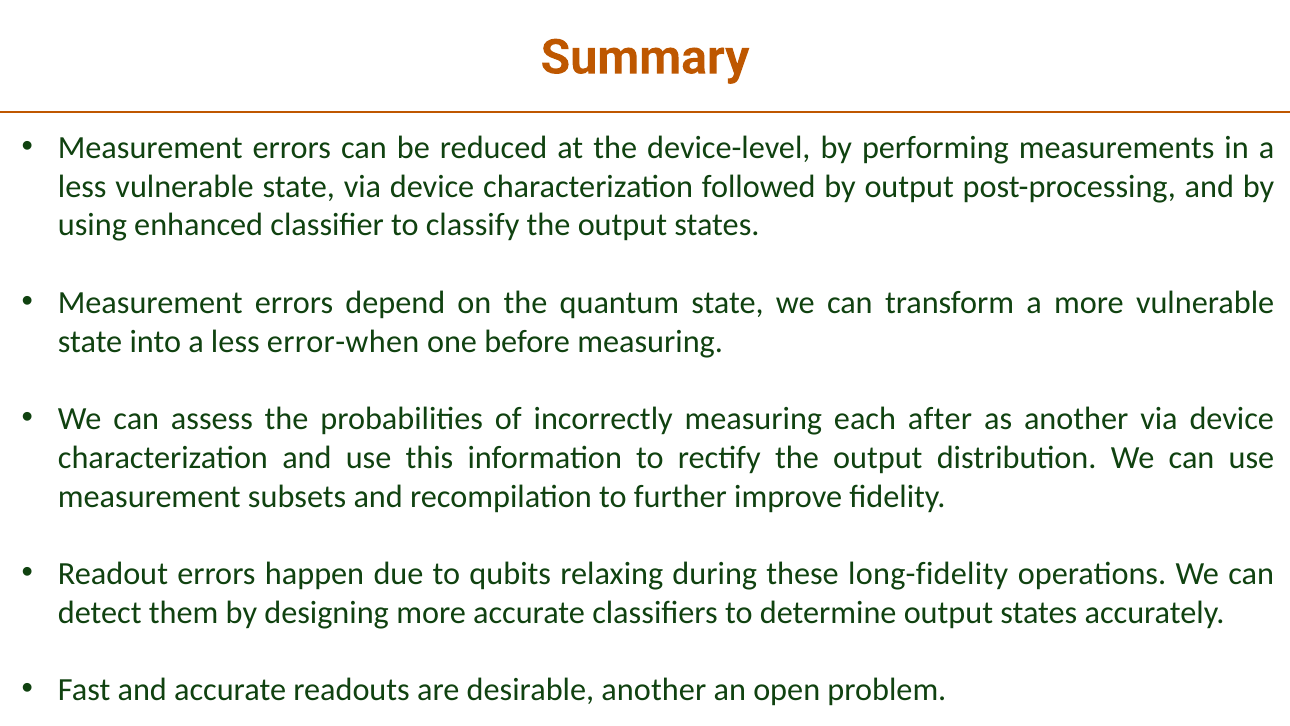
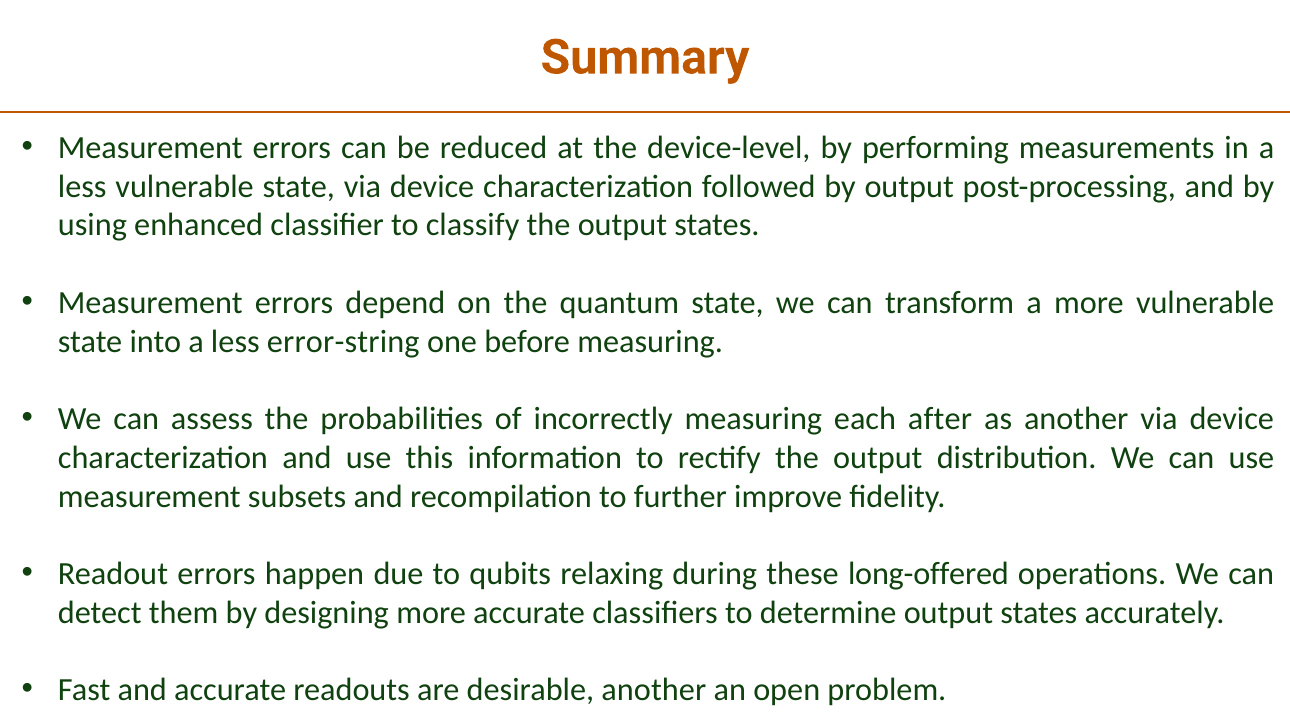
error-when: error-when -> error-string
long-fidelity: long-fidelity -> long-offered
